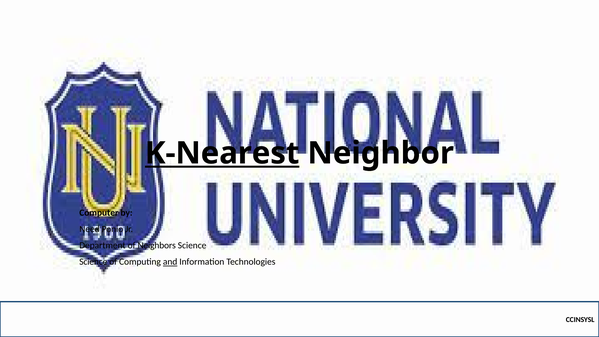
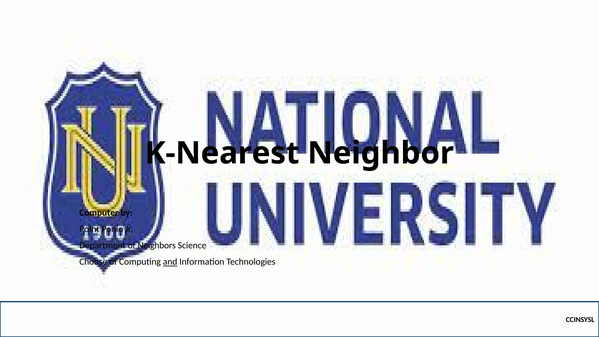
K-Nearest underline: present -> none
Need: Need -> Point
Science at (93, 262): Science -> Choose
